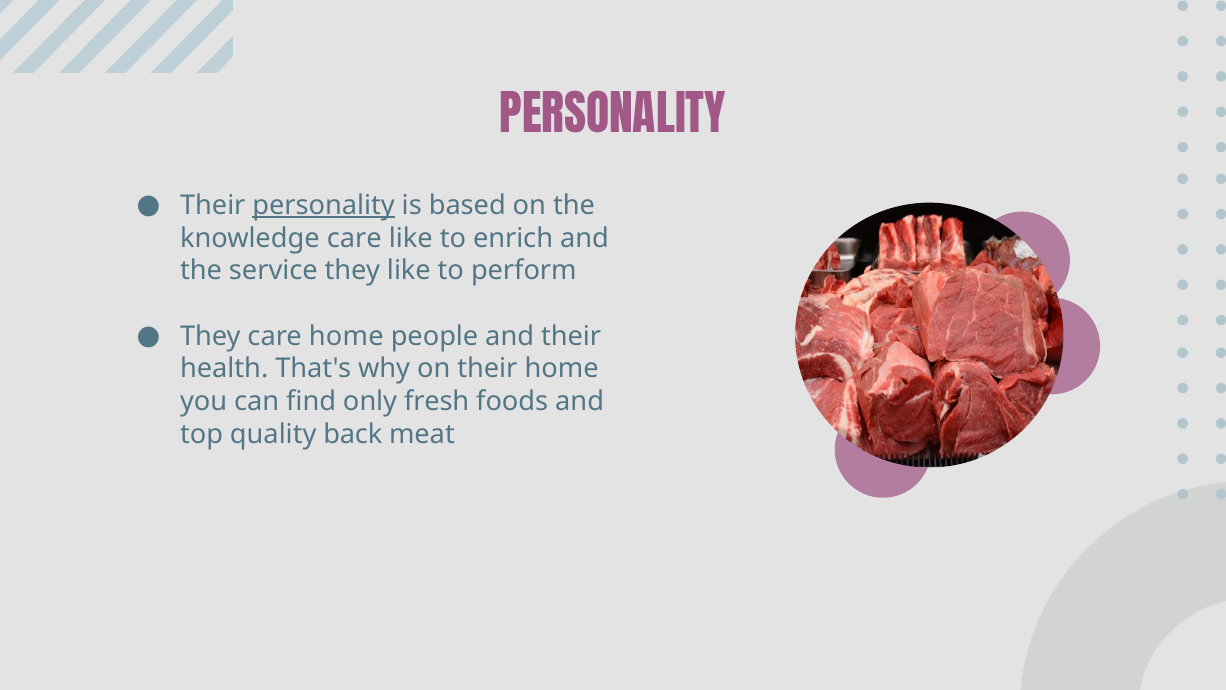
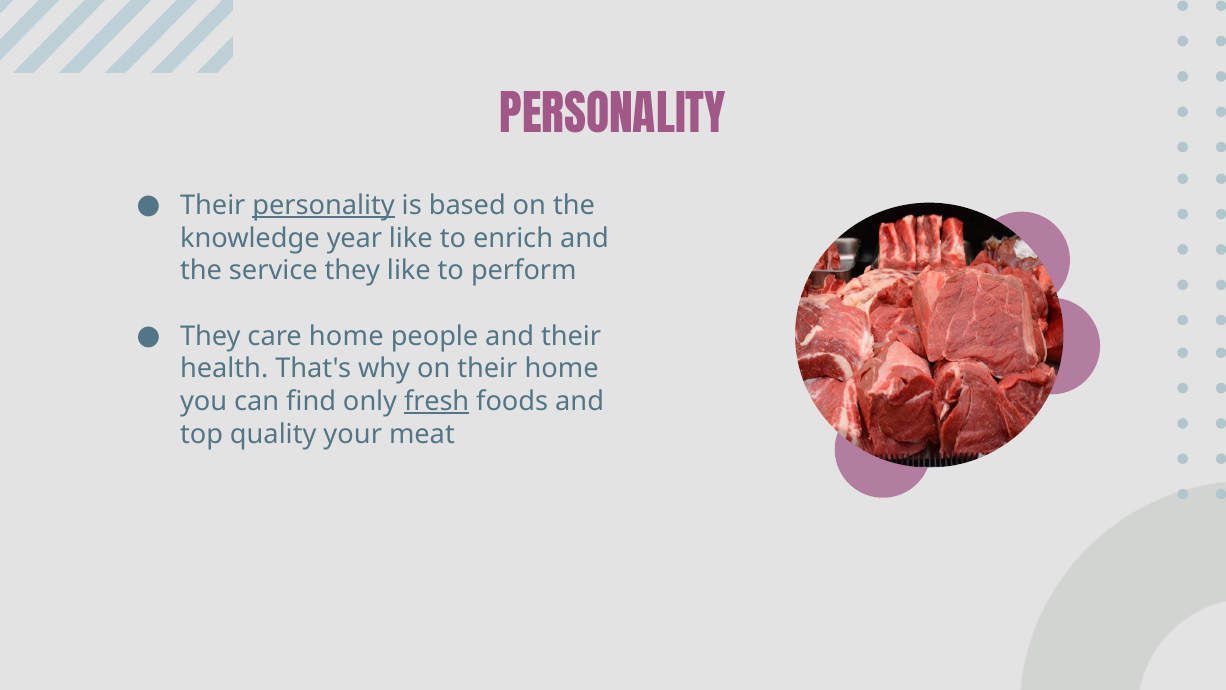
knowledge care: care -> year
fresh underline: none -> present
back: back -> your
